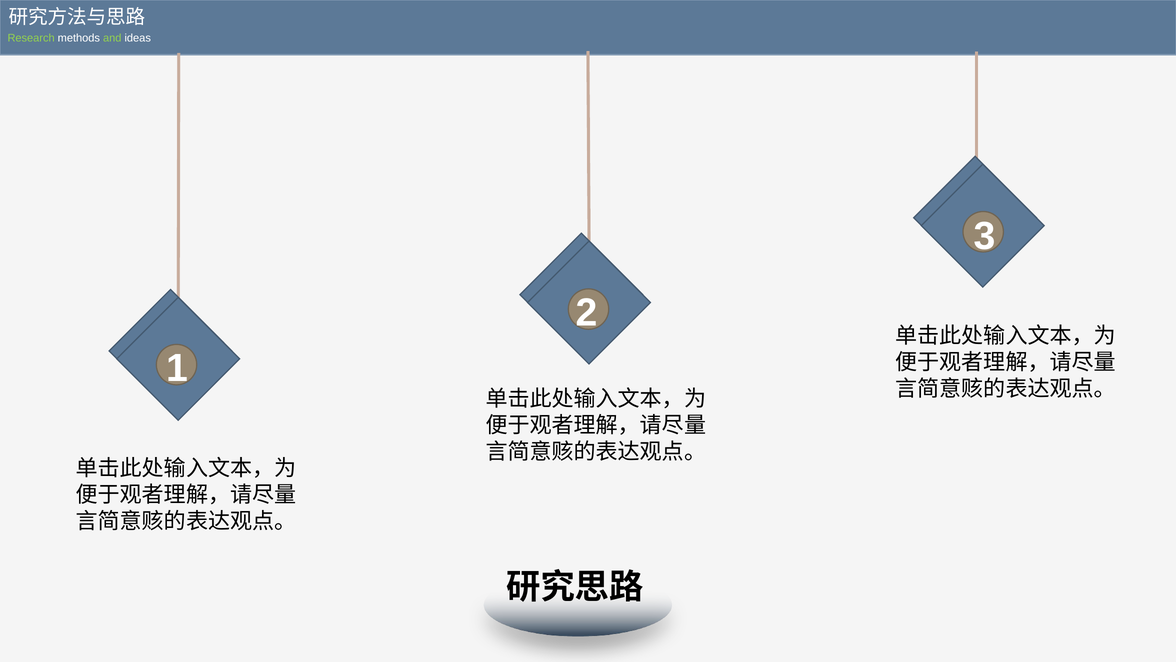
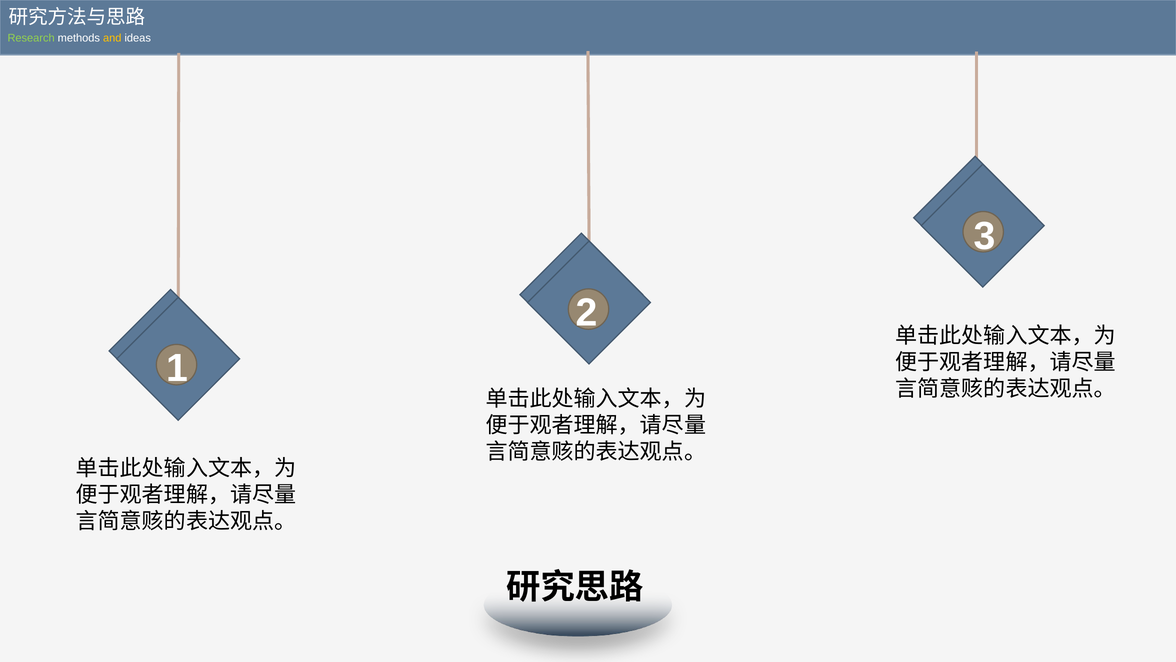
and colour: light green -> yellow
